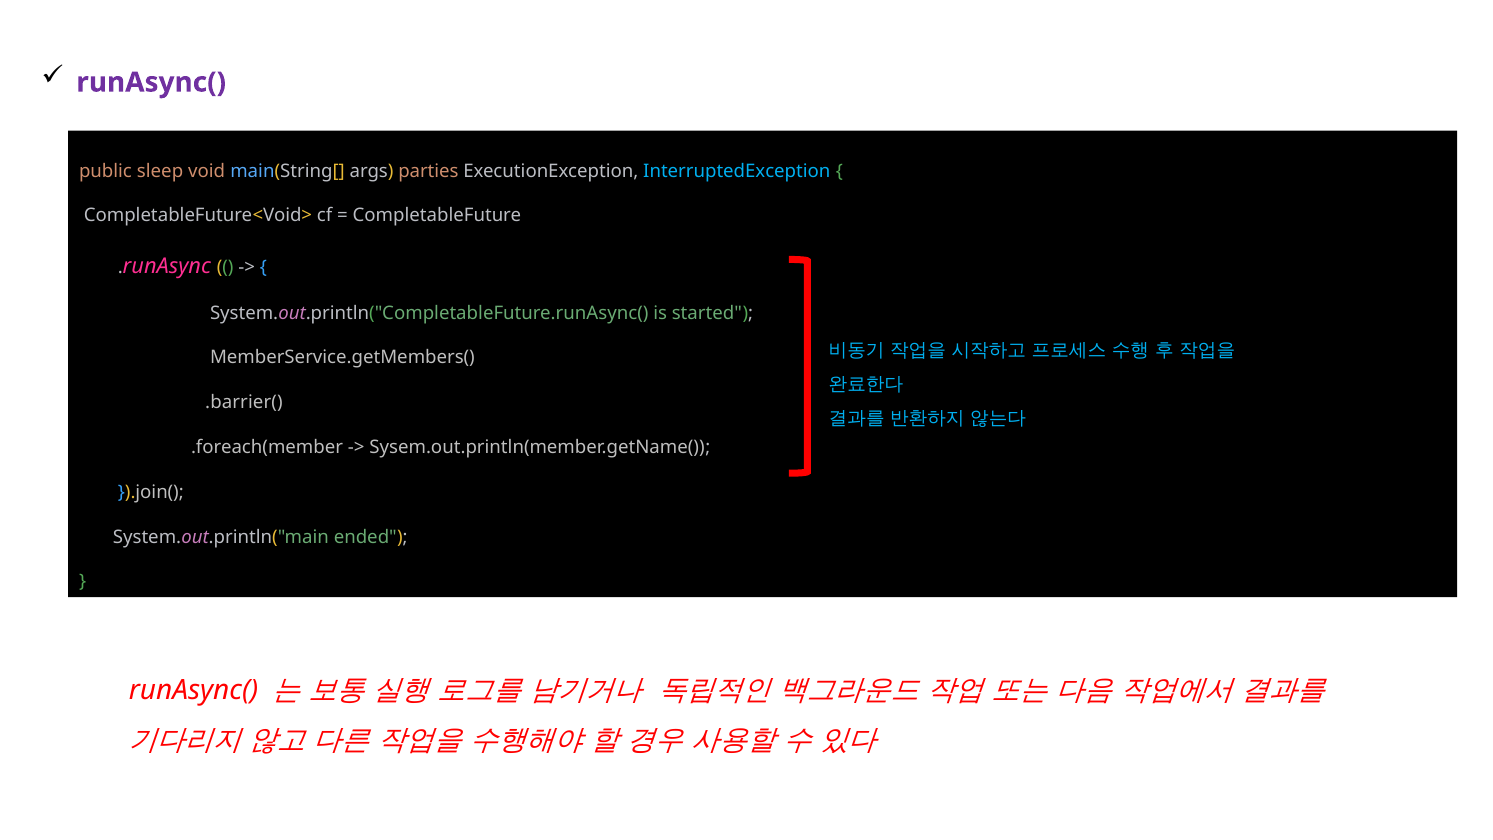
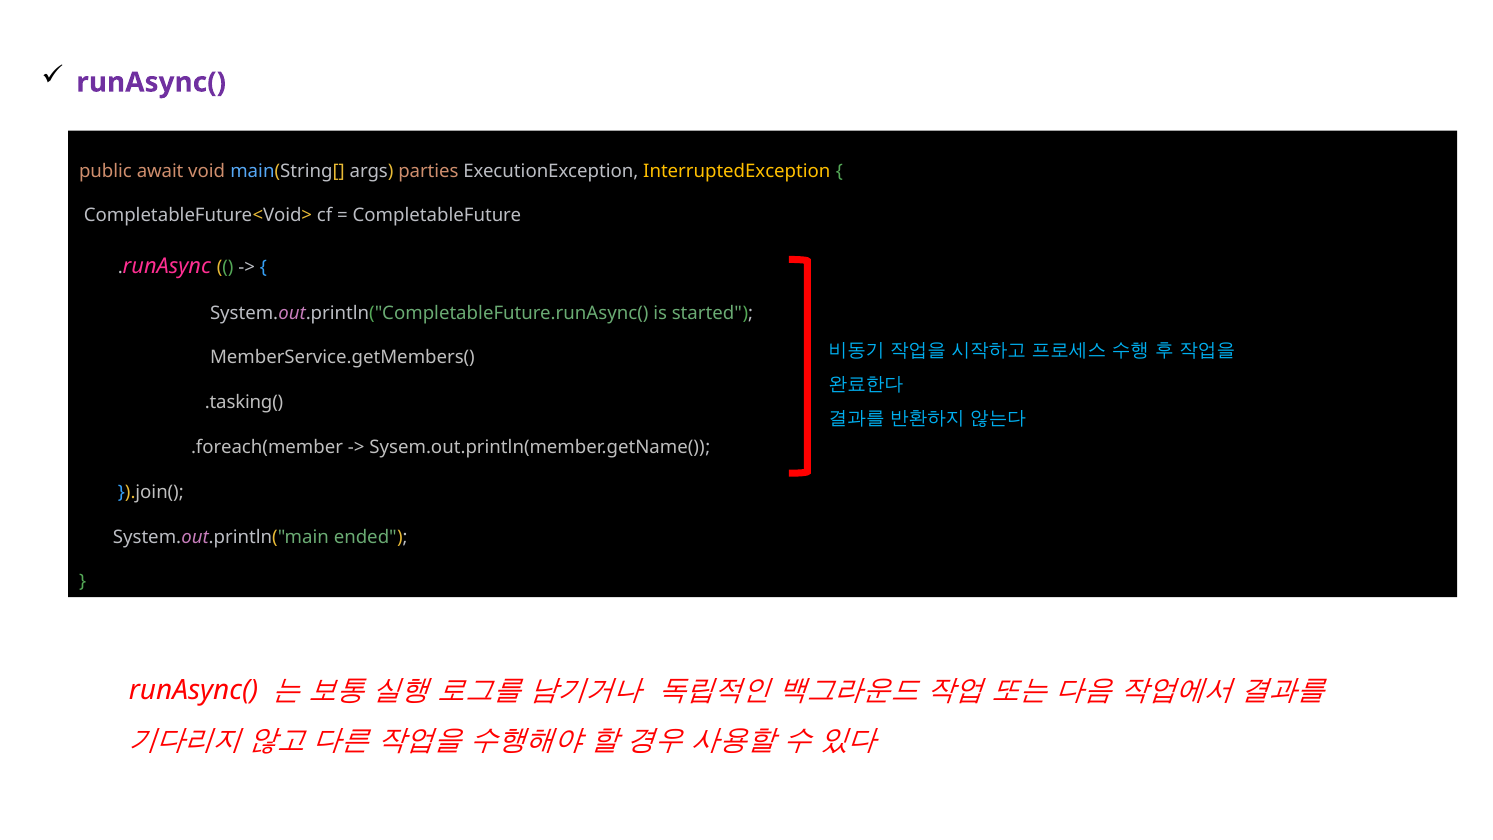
sleep: sleep -> await
InterruptedException colour: light blue -> yellow
.barrier(: .barrier( -> .tasking(
